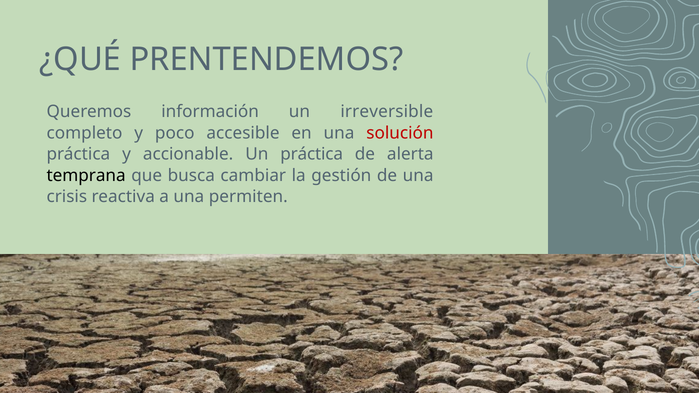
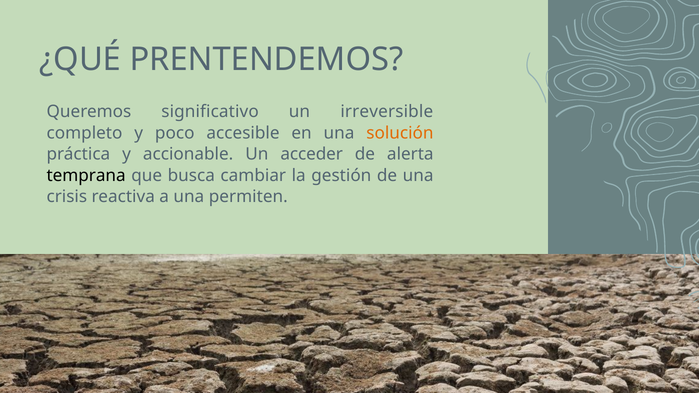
información: información -> significativo
solución colour: red -> orange
Un práctica: práctica -> acceder
